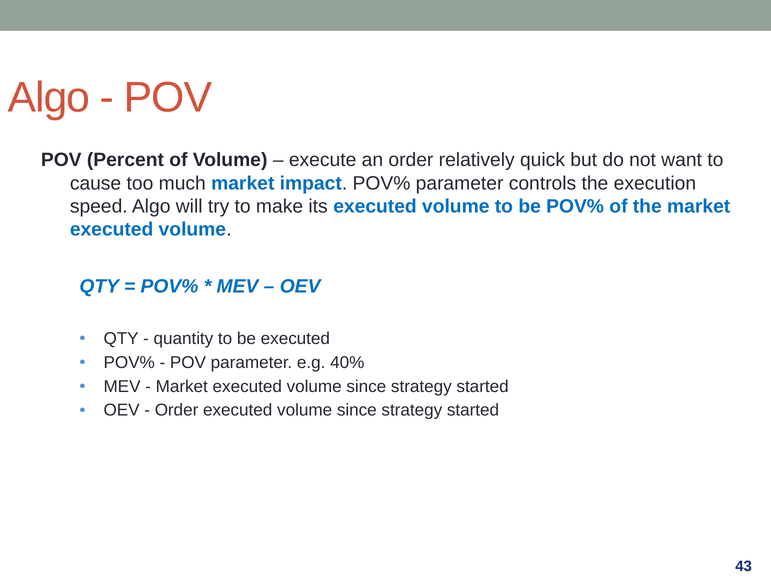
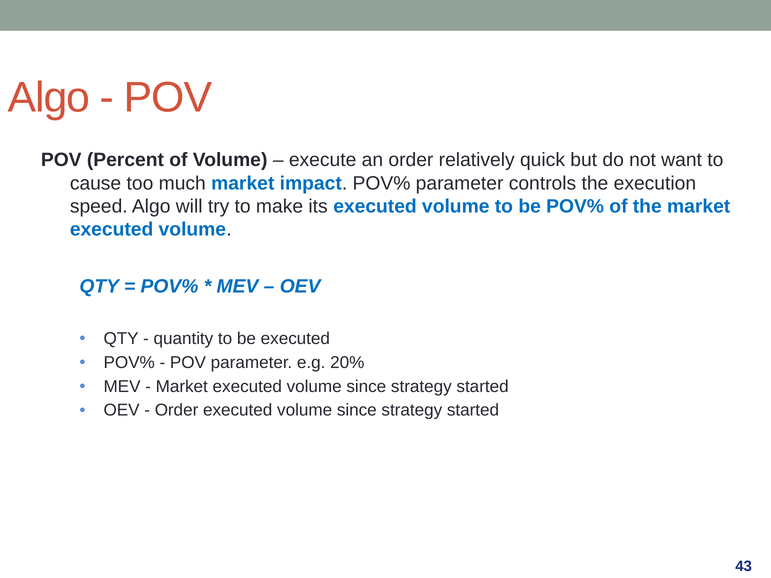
40%: 40% -> 20%
